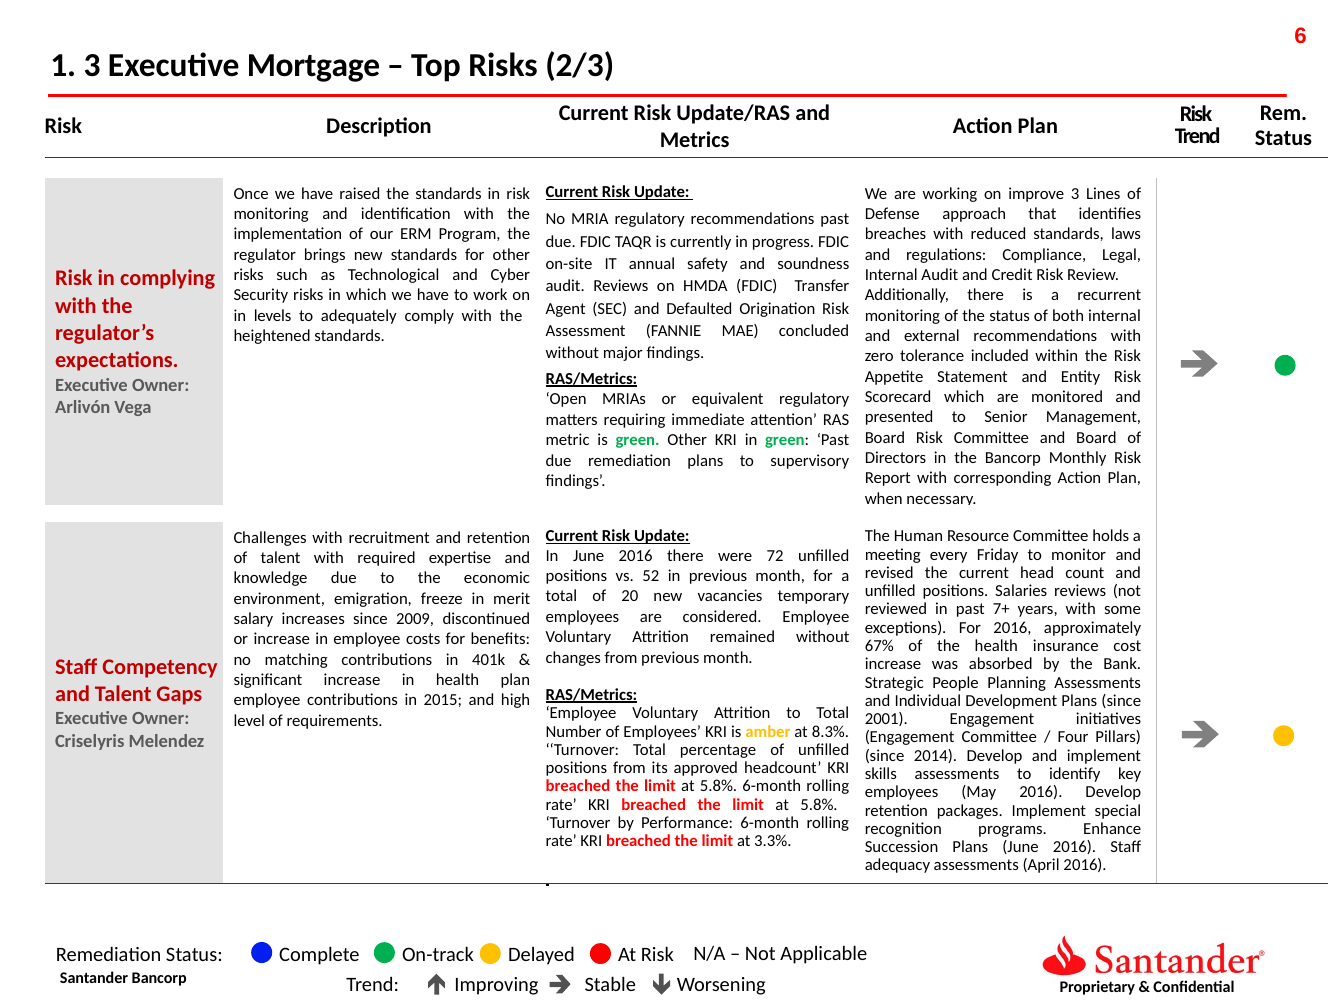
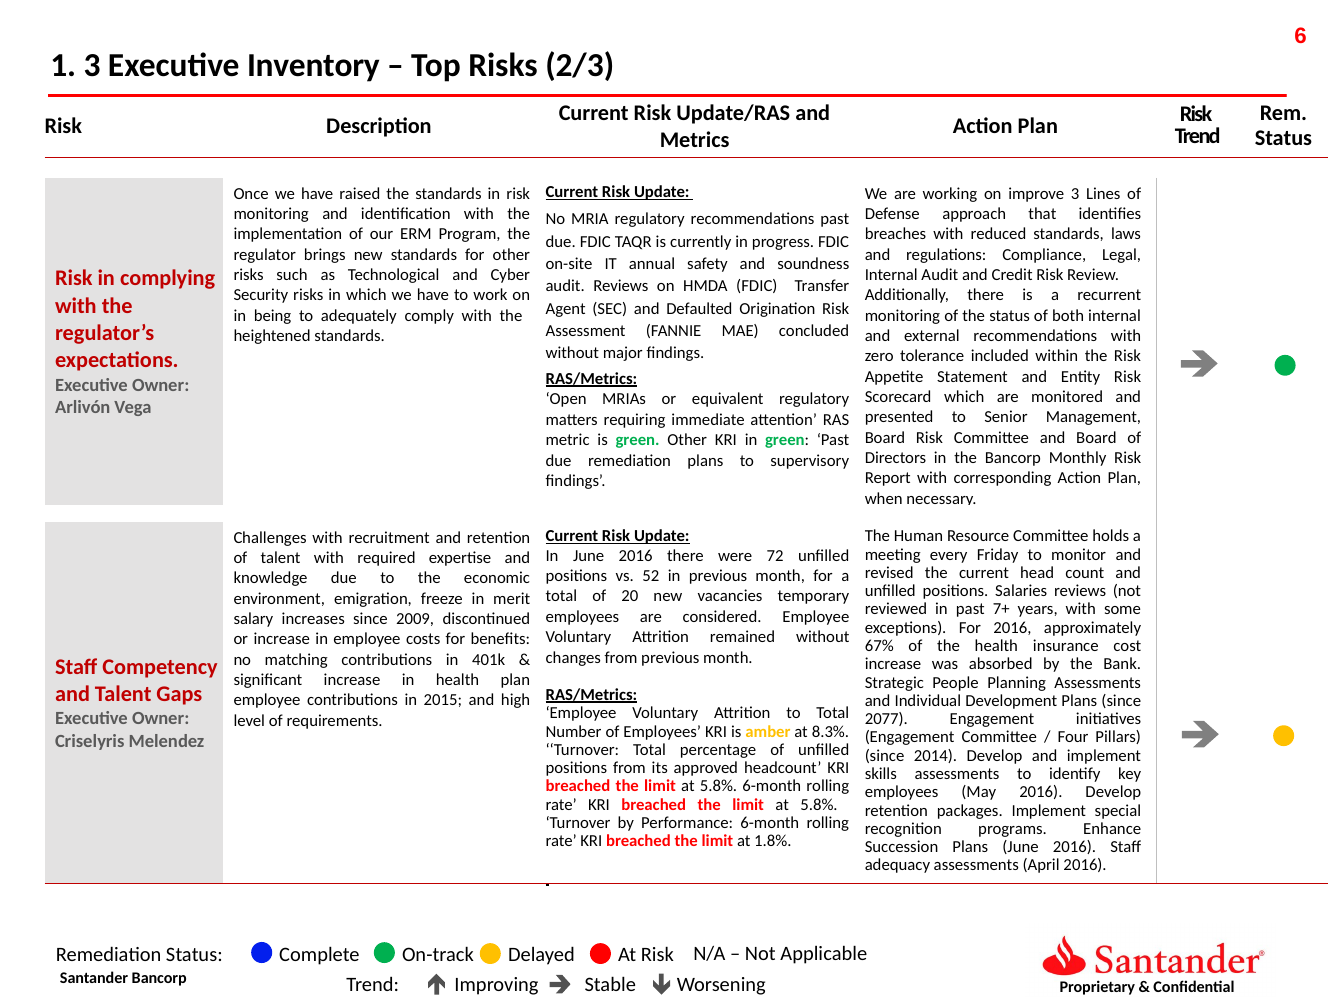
Mortgage: Mortgage -> Inventory
levels: levels -> being
2001: 2001 -> 2077
3.3%: 3.3% -> 1.8%
